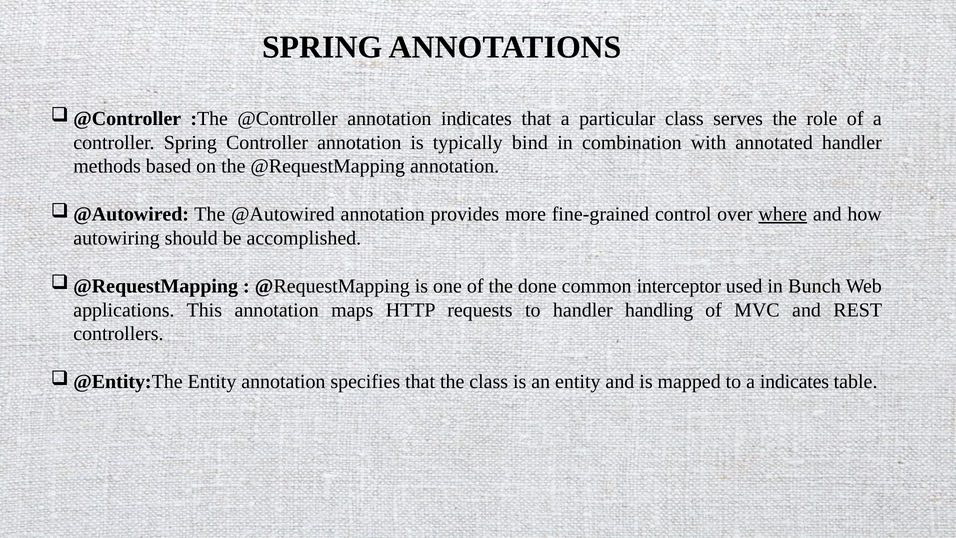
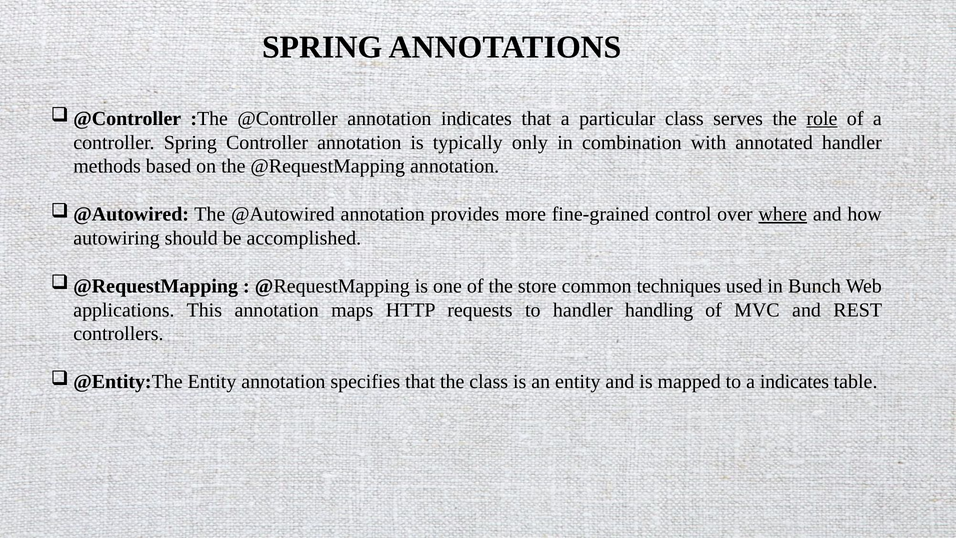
role underline: none -> present
bind: bind -> only
done: done -> store
interceptor: interceptor -> techniques
